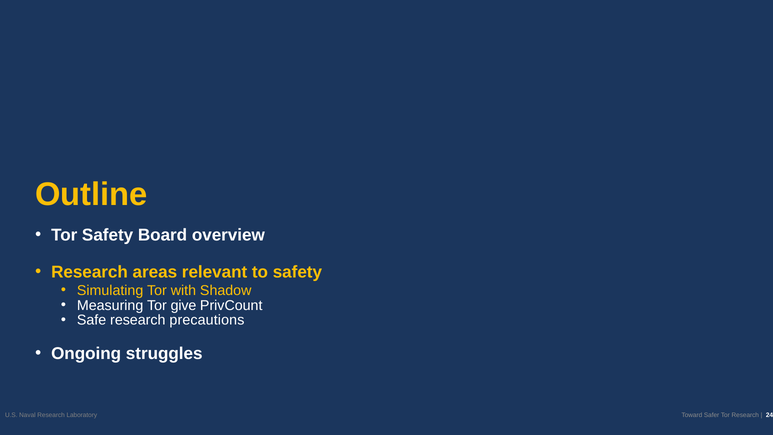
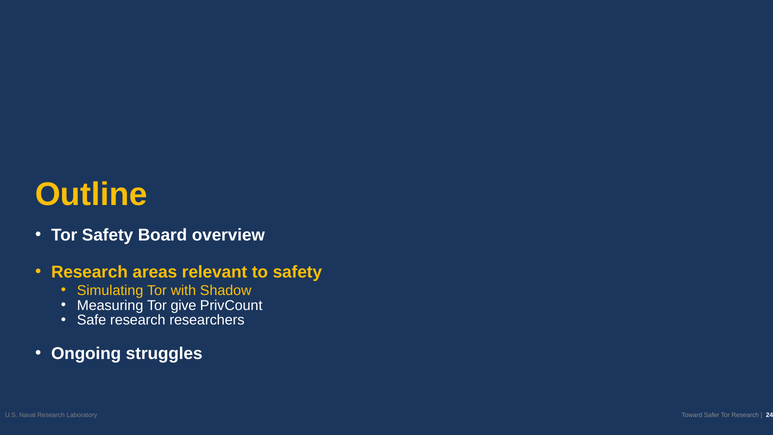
precautions: precautions -> researchers
